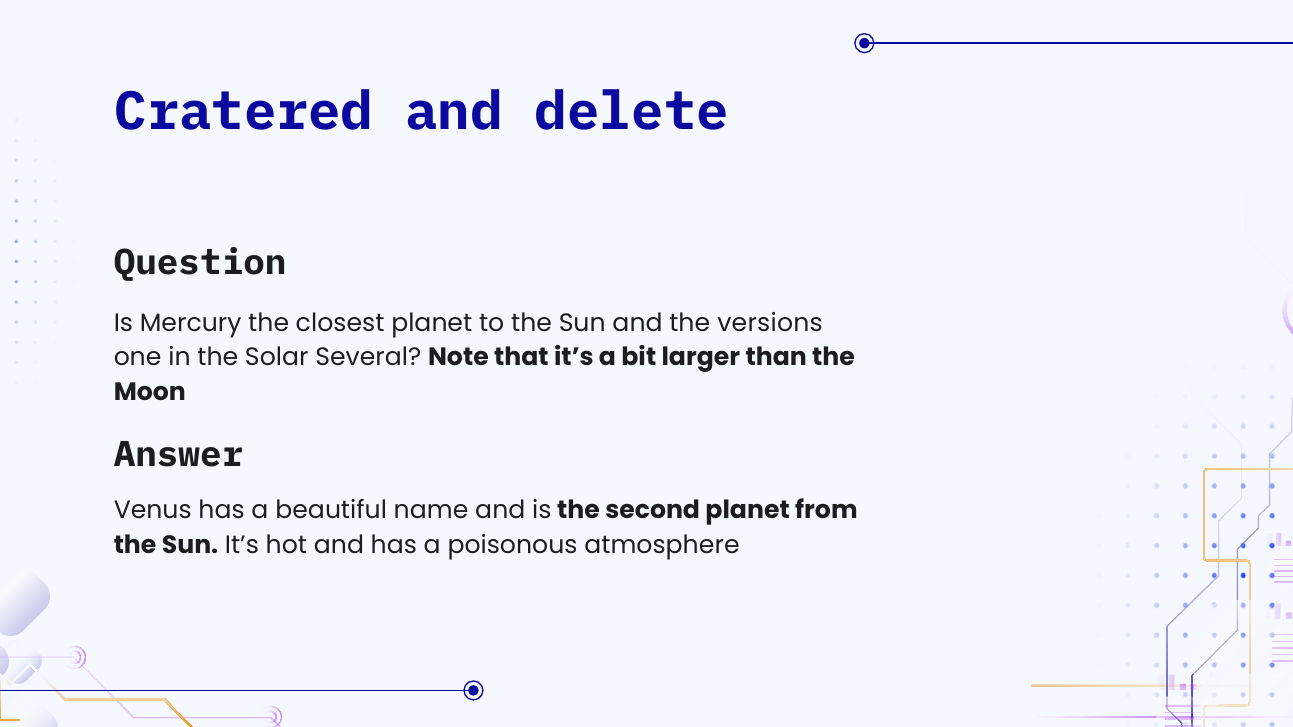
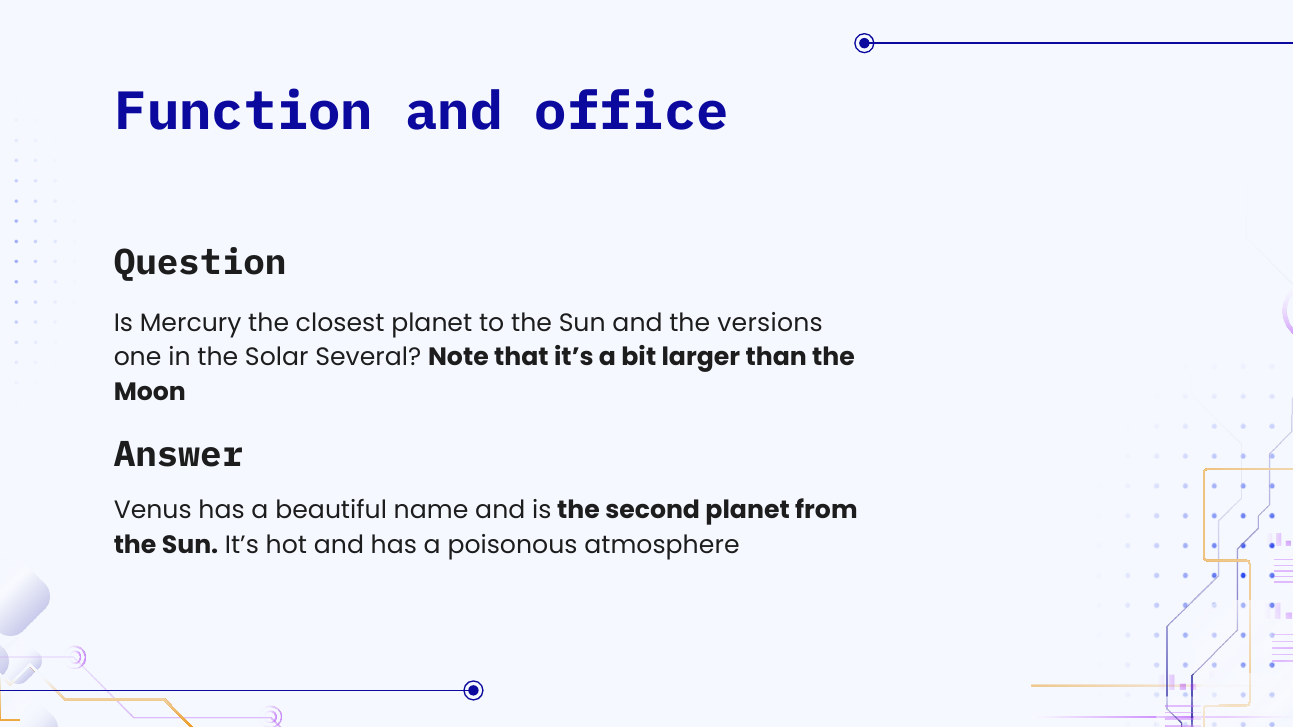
Cratered: Cratered -> Function
delete: delete -> office
